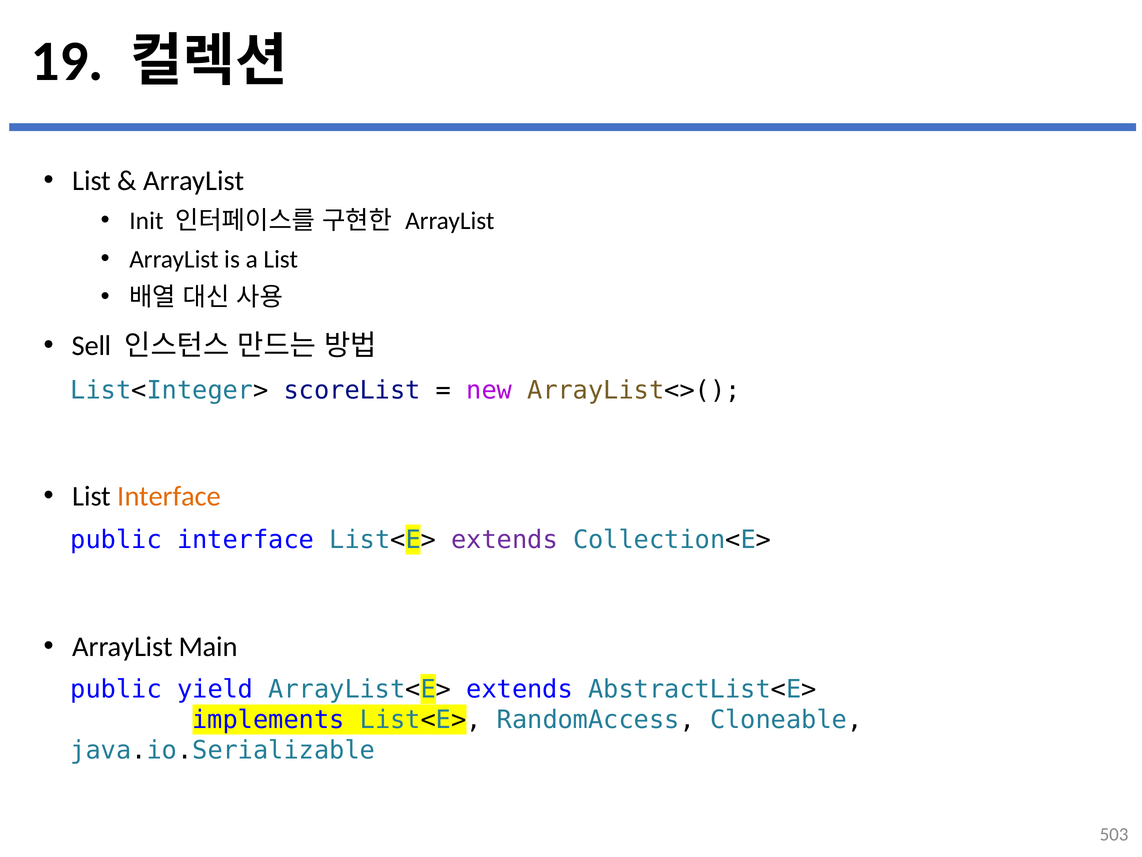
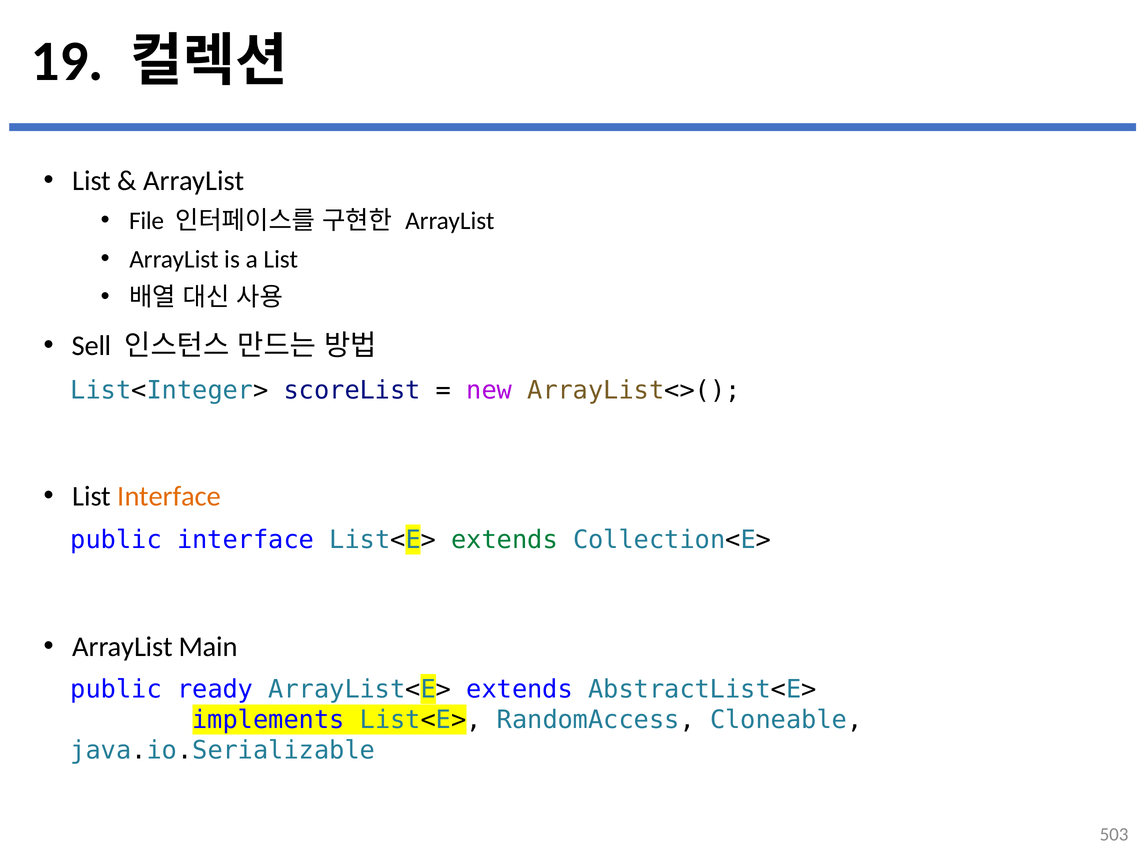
Init: Init -> File
extends at (504, 540) colour: purple -> green
yield: yield -> ready
